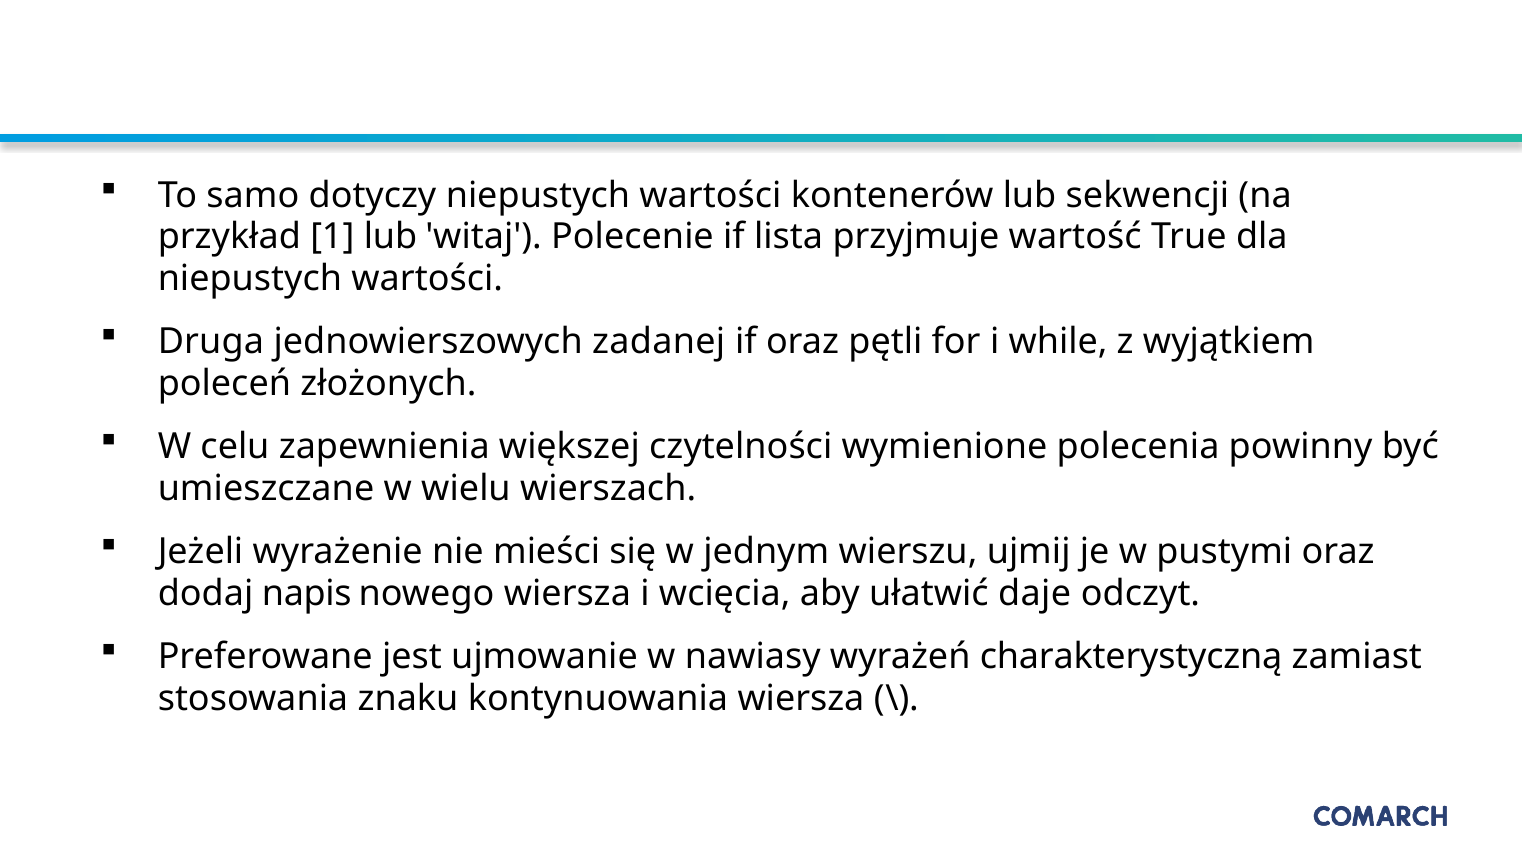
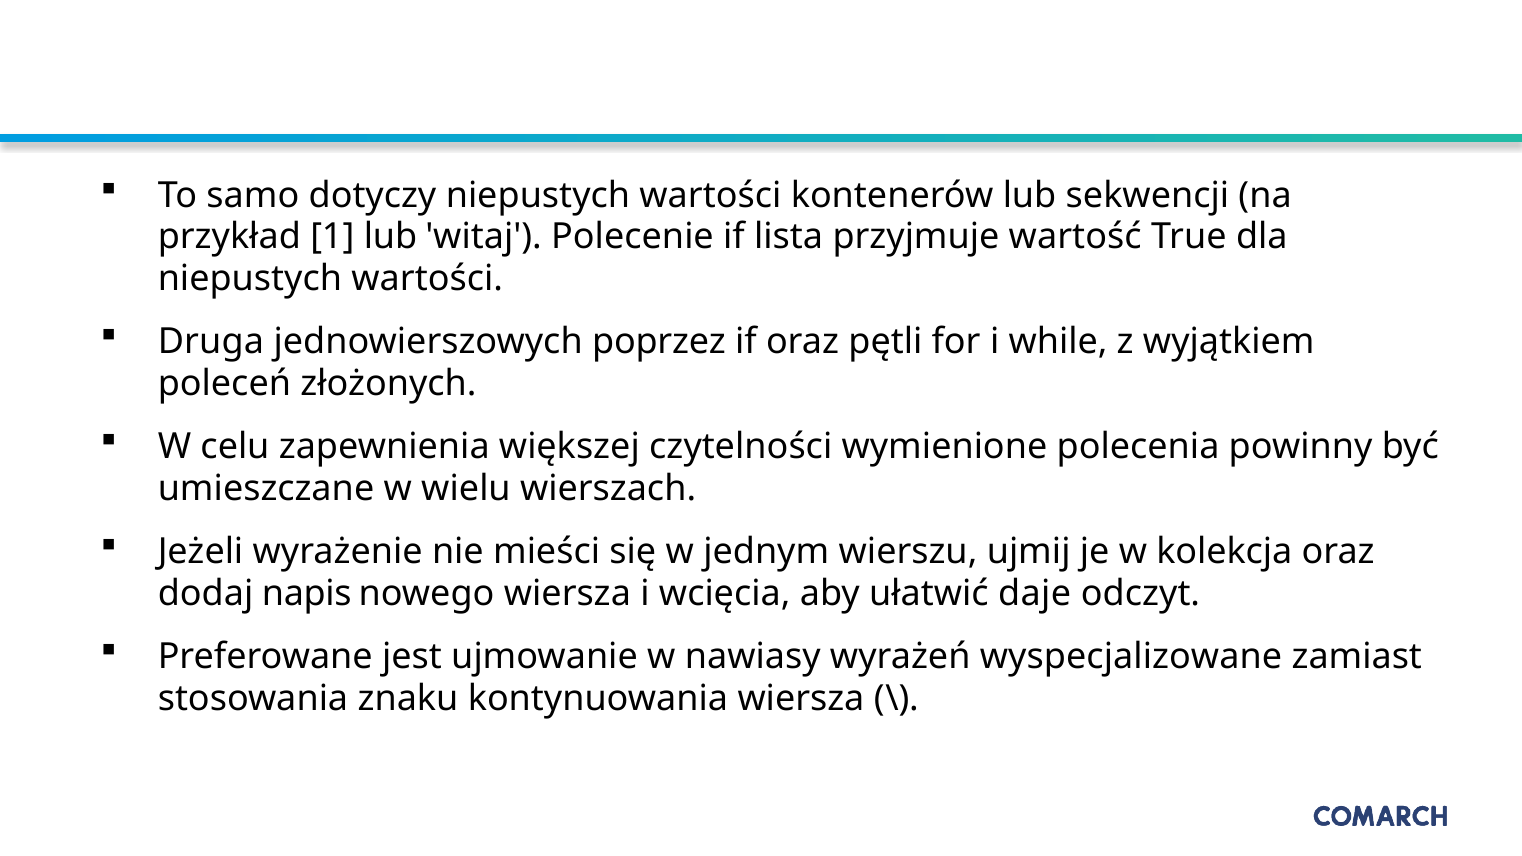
zadanej: zadanej -> poprzez
pustymi: pustymi -> kolekcja
charakterystyczną: charakterystyczną -> wyspecjalizowane
